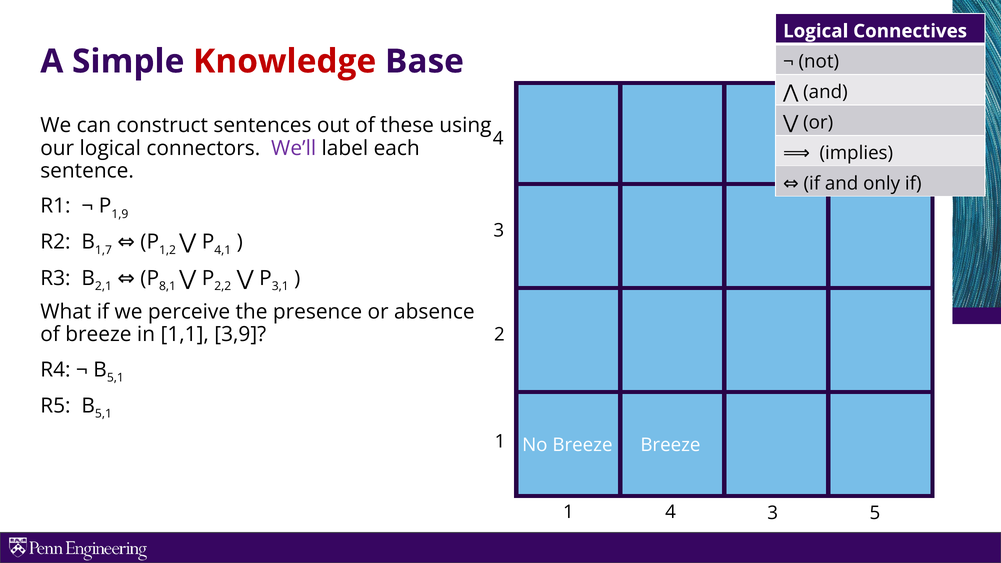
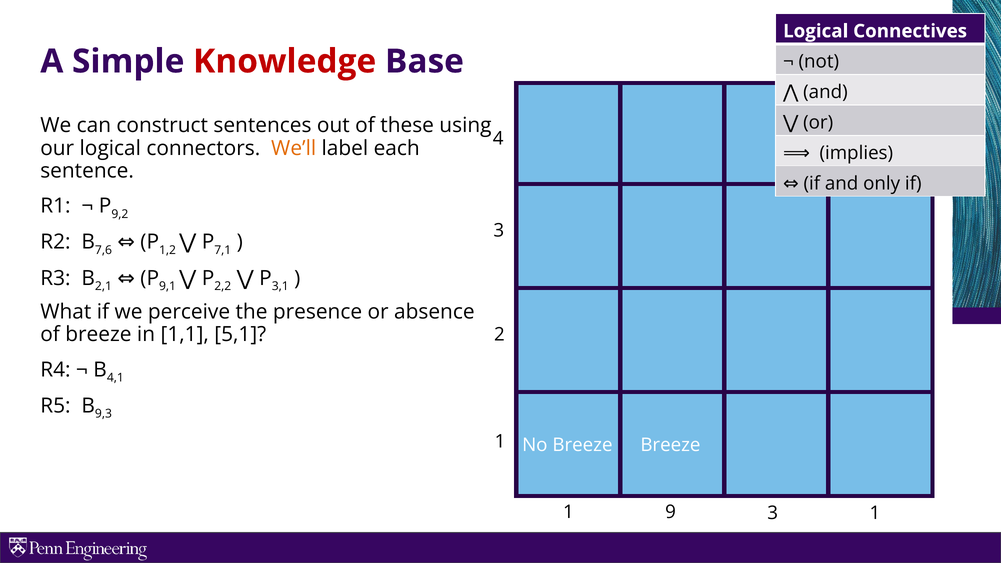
We’ll colour: purple -> orange
1,9: 1,9 -> 9,2
4,1: 4,1 -> 7,1
1,7: 1,7 -> 7,6
8,1: 8,1 -> 9,1
3,9: 3,9 -> 5,1
5,1 at (115, 378): 5,1 -> 4,1
5,1 at (103, 414): 5,1 -> 9,3
1 4: 4 -> 9
3 5: 5 -> 1
